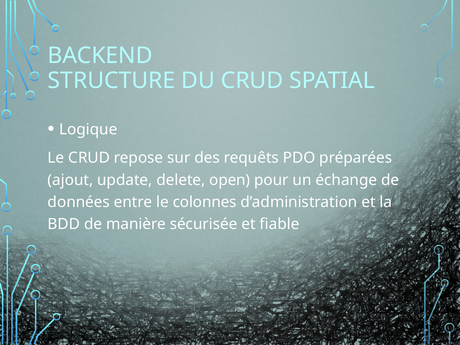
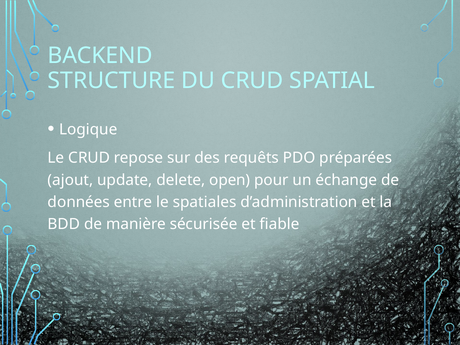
colonnes: colonnes -> spatiales
